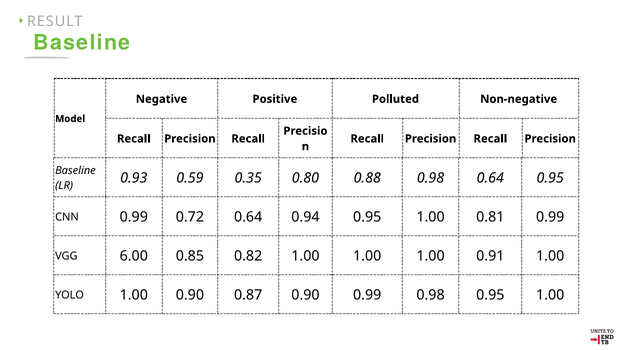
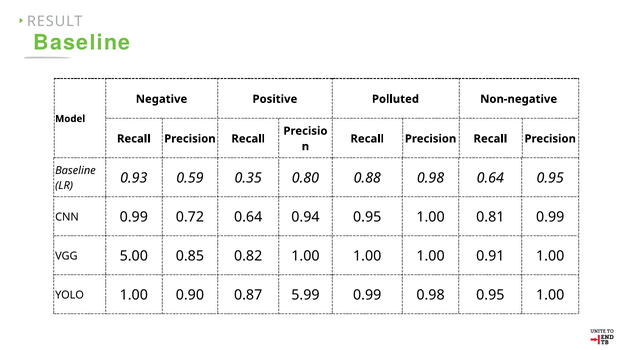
6.00: 6.00 -> 5.00
0.87 0.90: 0.90 -> 5.99
